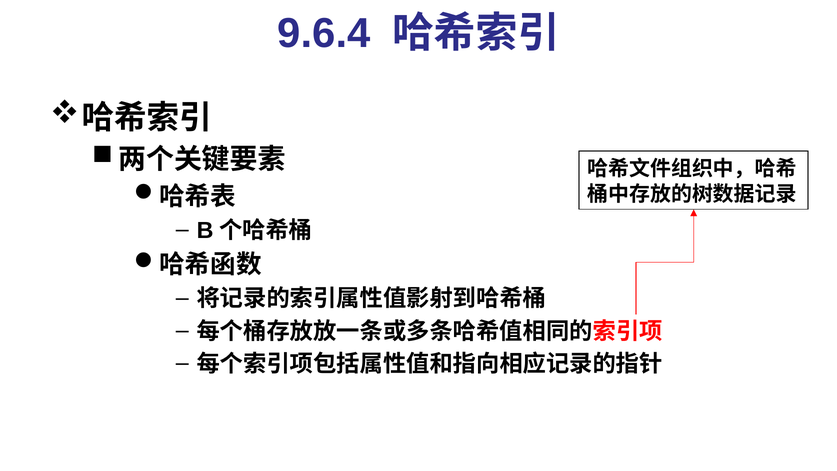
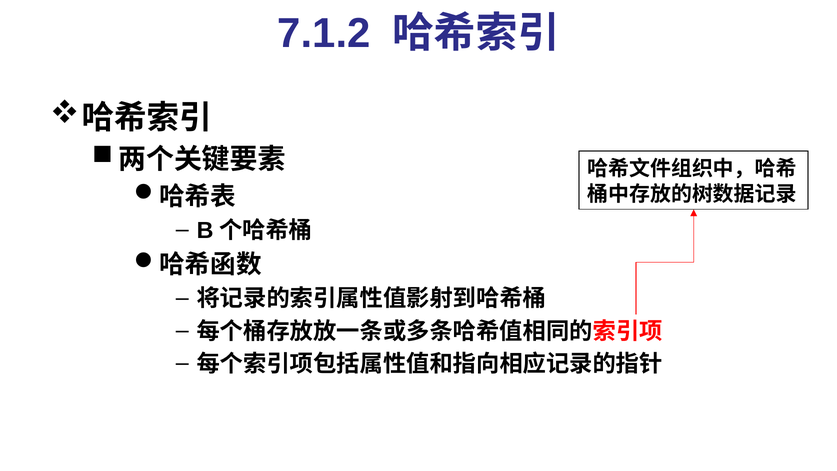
9.6.4: 9.6.4 -> 7.1.2
